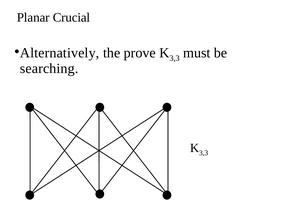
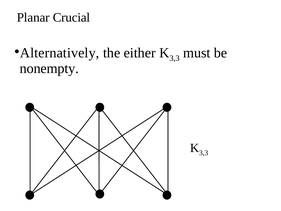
prove: prove -> either
searching: searching -> nonempty
